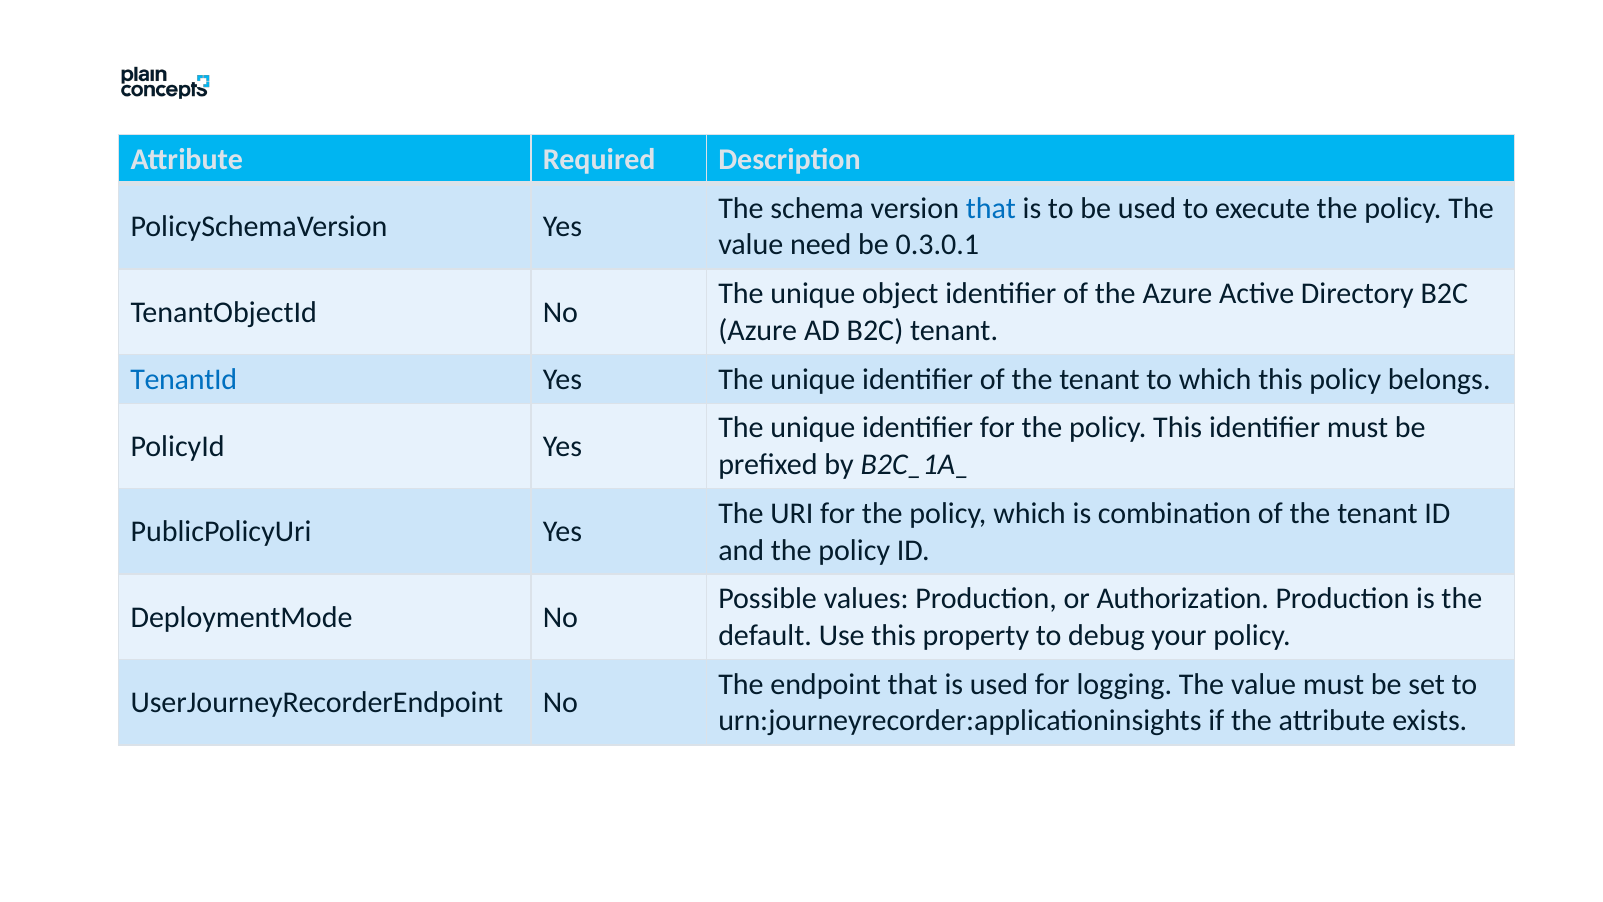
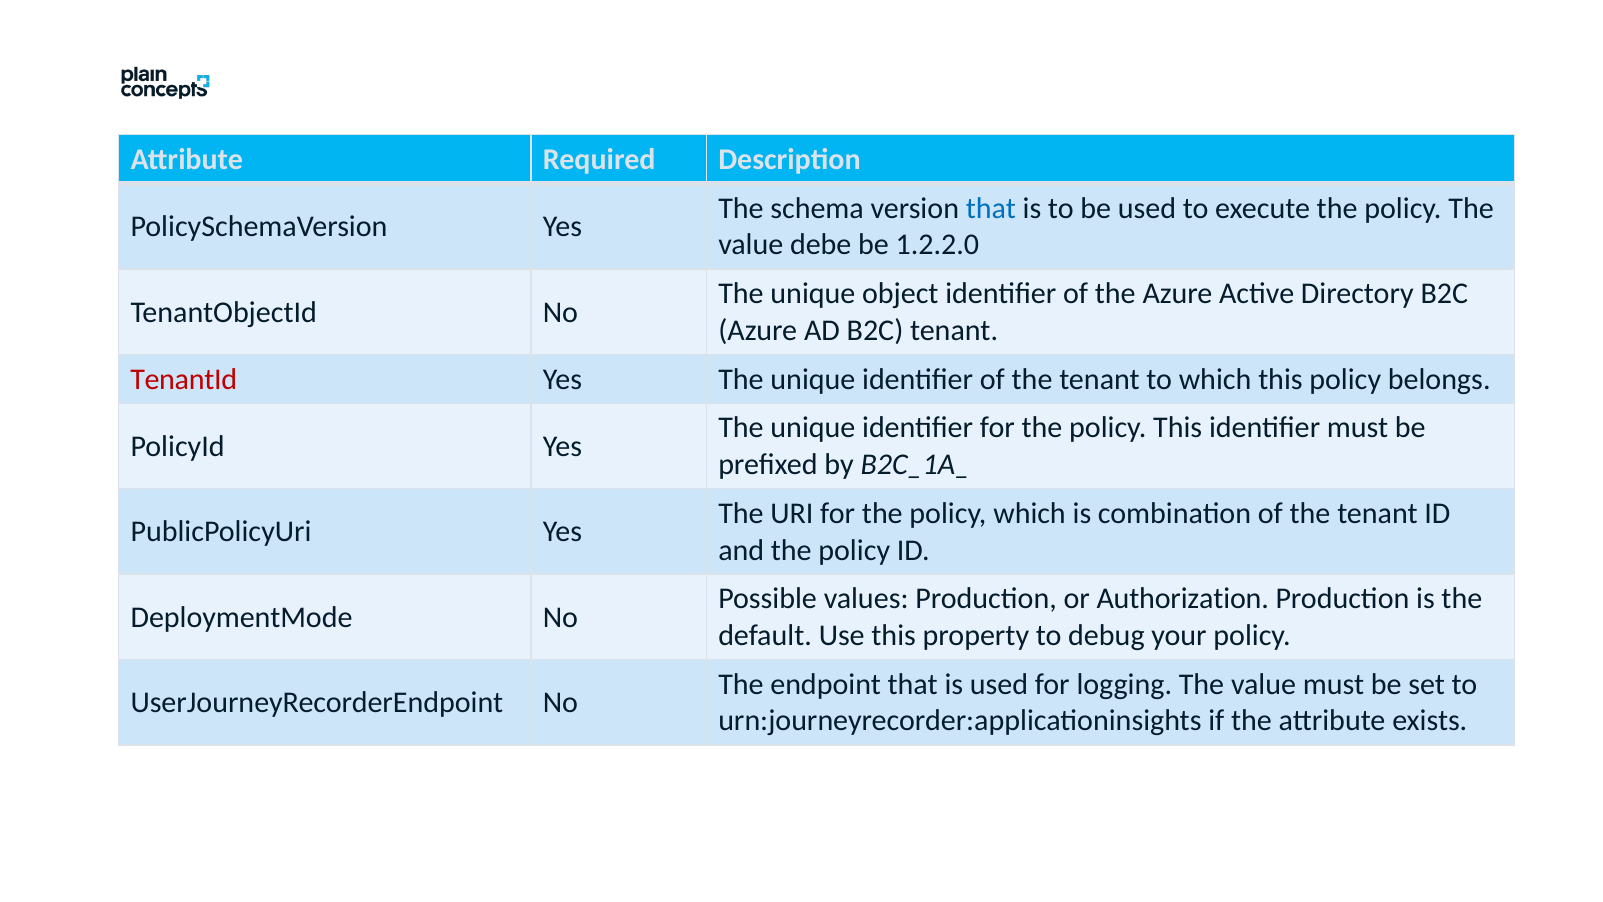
need: need -> debe
0.3.0.1: 0.3.0.1 -> 1.2.2.0
TenantId colour: blue -> red
